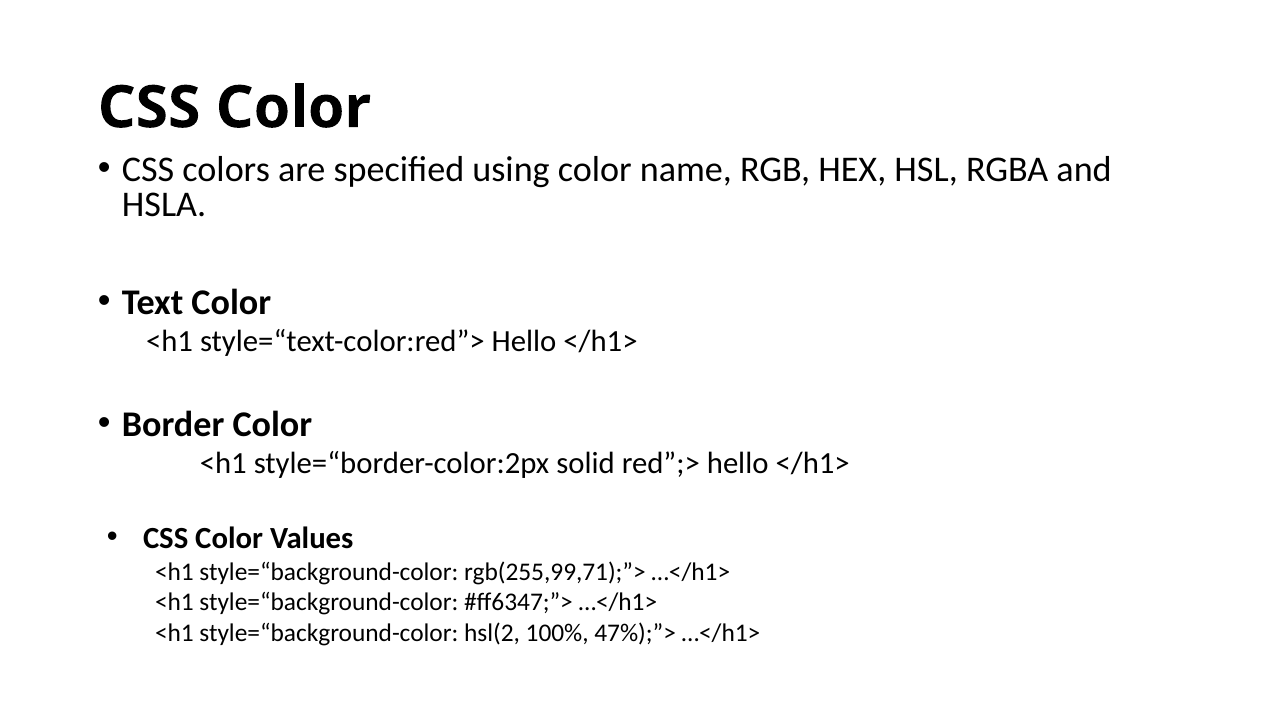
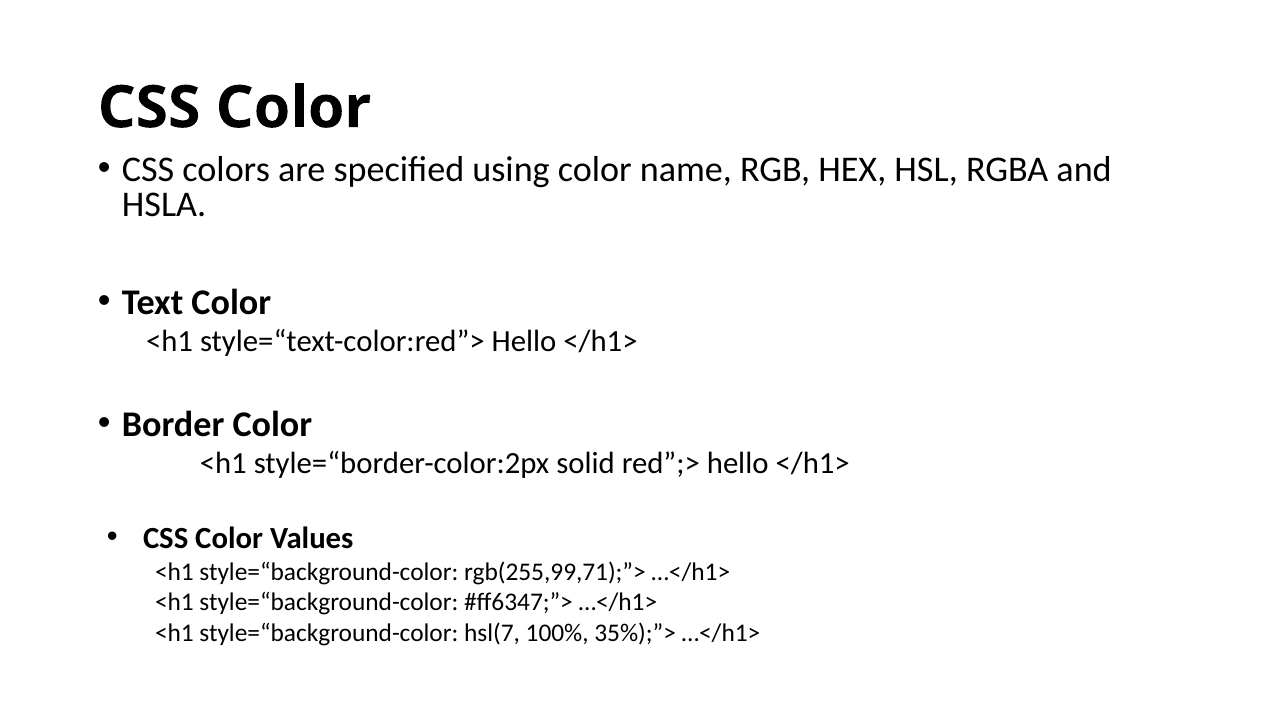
hsl(2: hsl(2 -> hsl(7
47%);”>: 47%);”> -> 35%);”>
